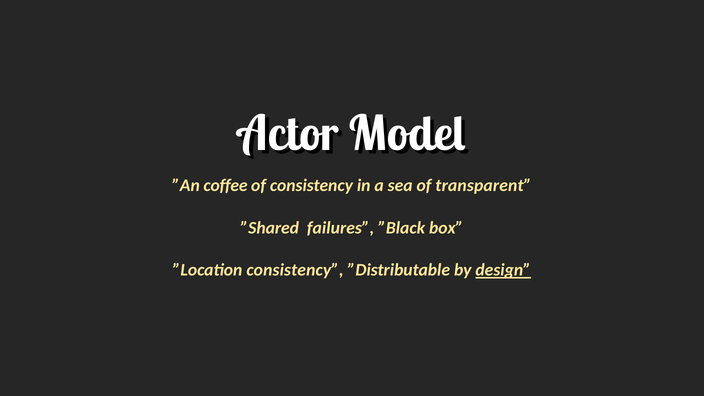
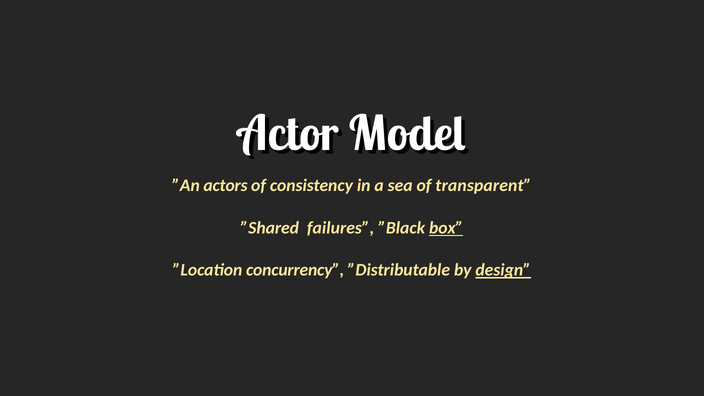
coffee: coffee -> actors
box underline: none -> present
”Location consistency: consistency -> concurrency
